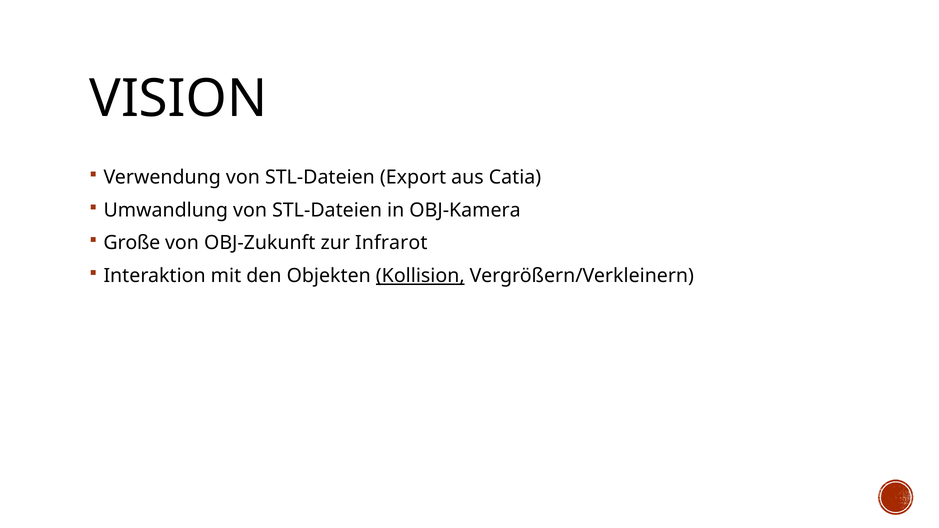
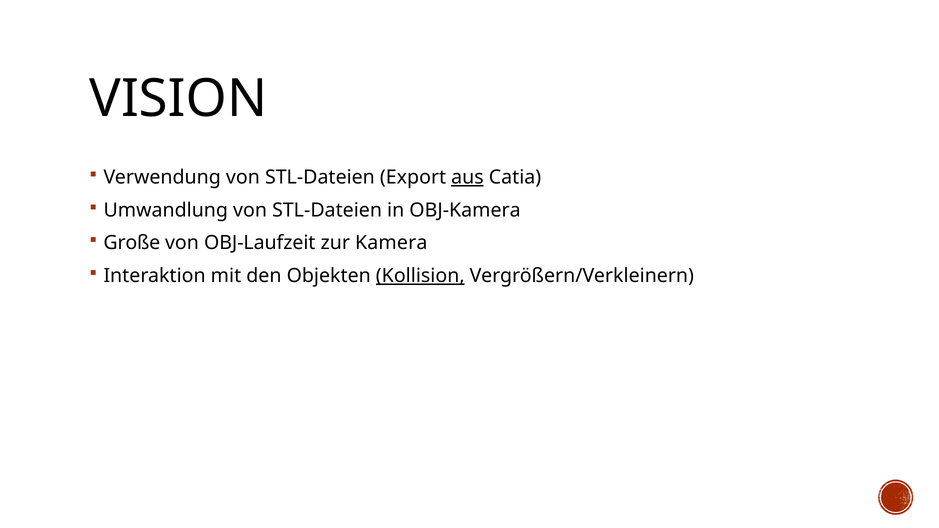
aus underline: none -> present
OBJ-Zukunft: OBJ-Zukunft -> OBJ-Laufzeit
Infrarot: Infrarot -> Kamera
